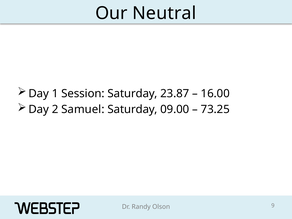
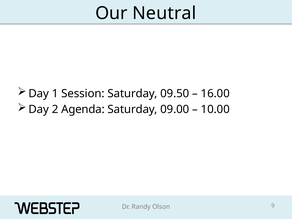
23.87: 23.87 -> 09.50
Samuel: Samuel -> Agenda
73.25: 73.25 -> 10.00
